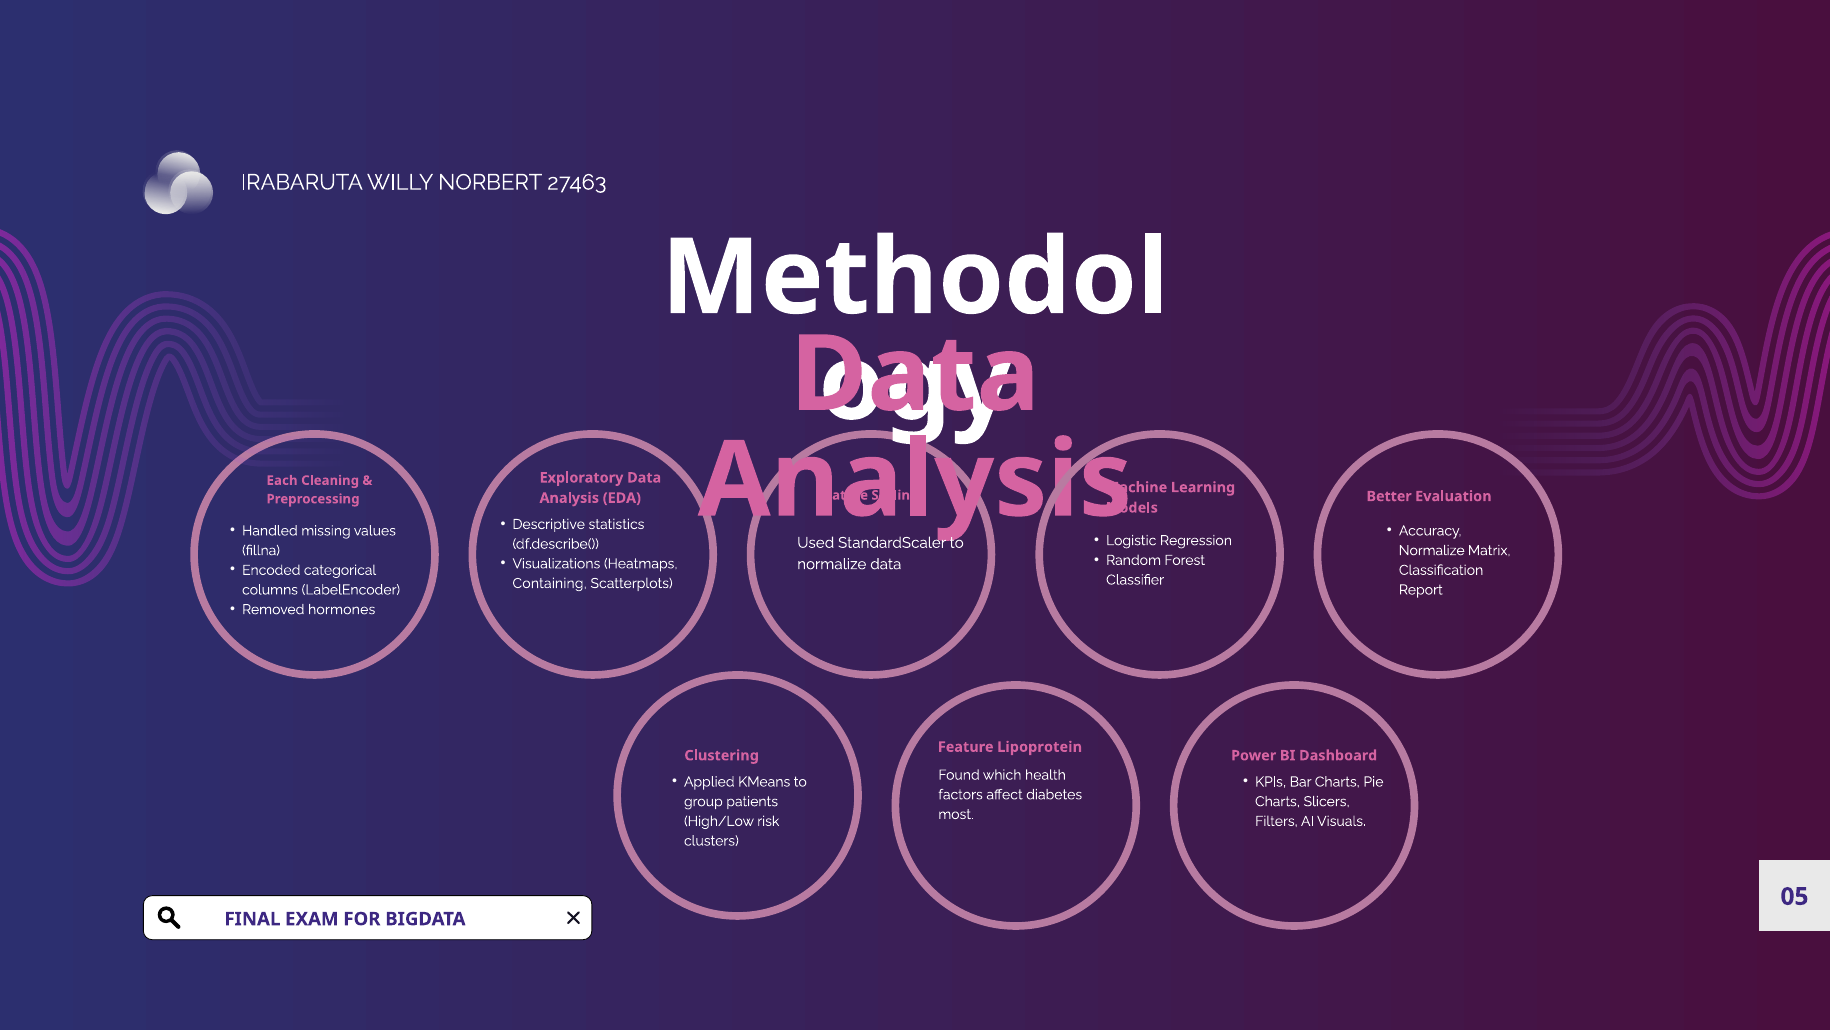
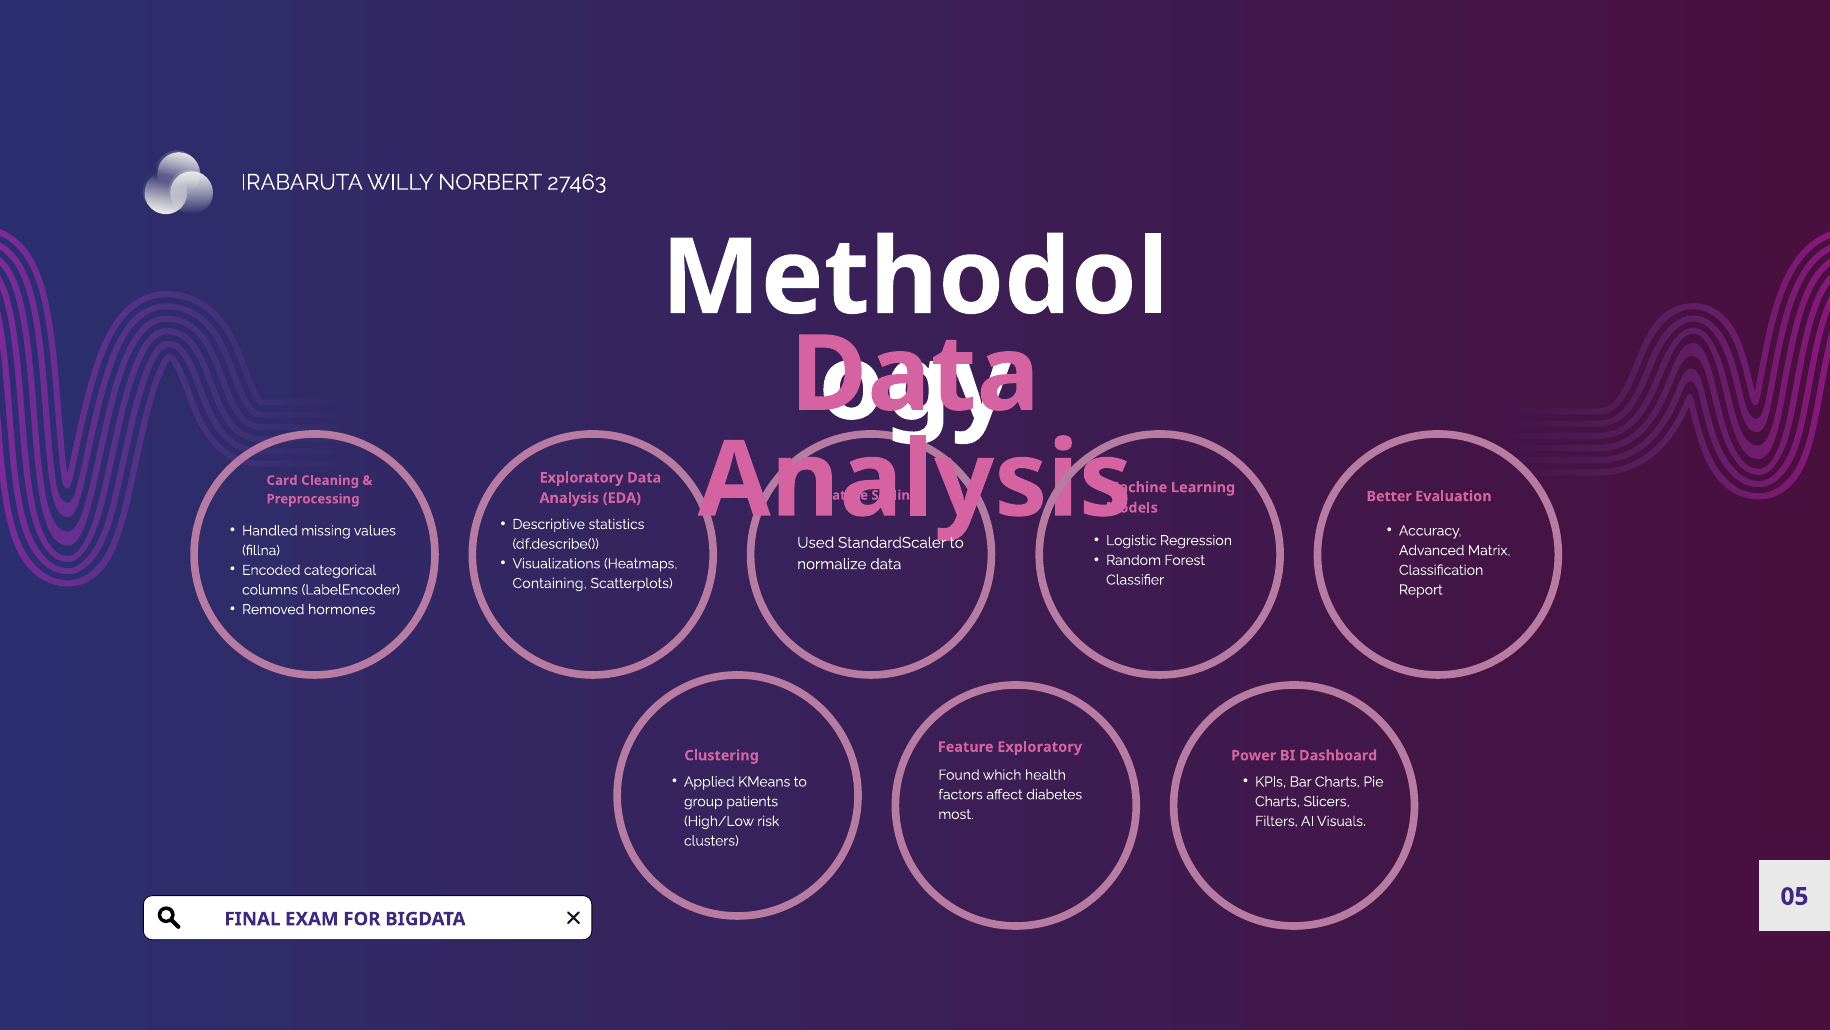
Each: Each -> Card
Normalize at (1432, 550): Normalize -> Advanced
Feature Lipoprotein: Lipoprotein -> Exploratory
